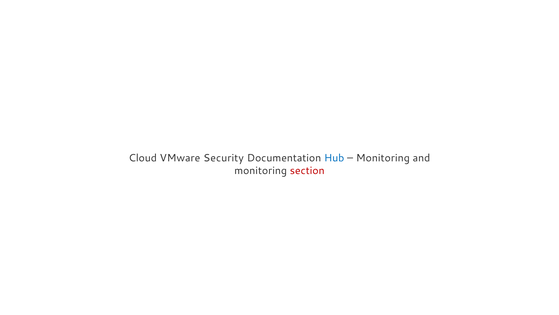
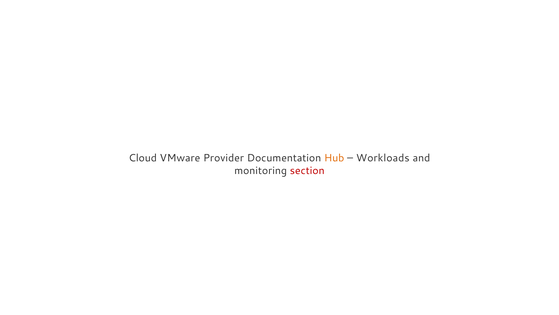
Security: Security -> Provider
Hub colour: blue -> orange
Monitoring at (383, 158): Monitoring -> Workloads
